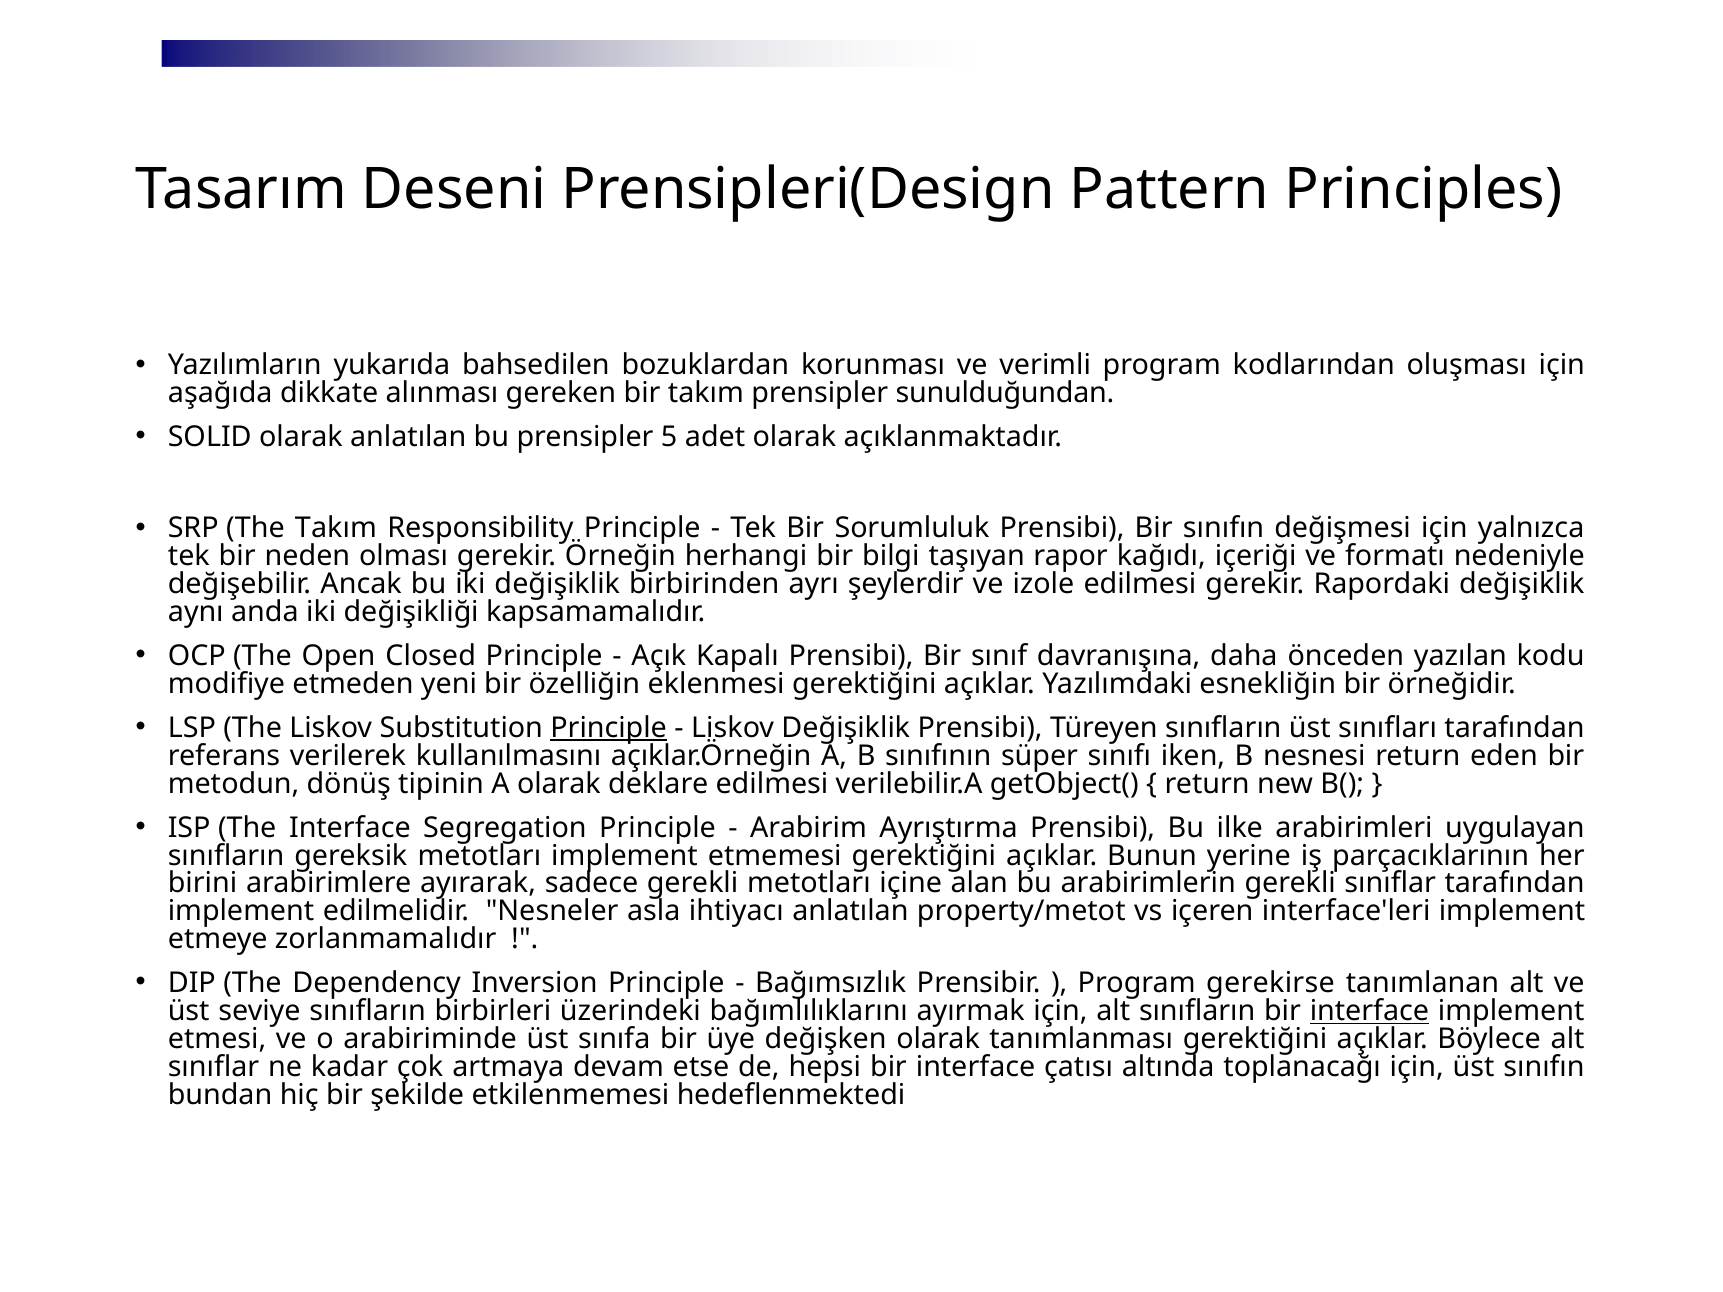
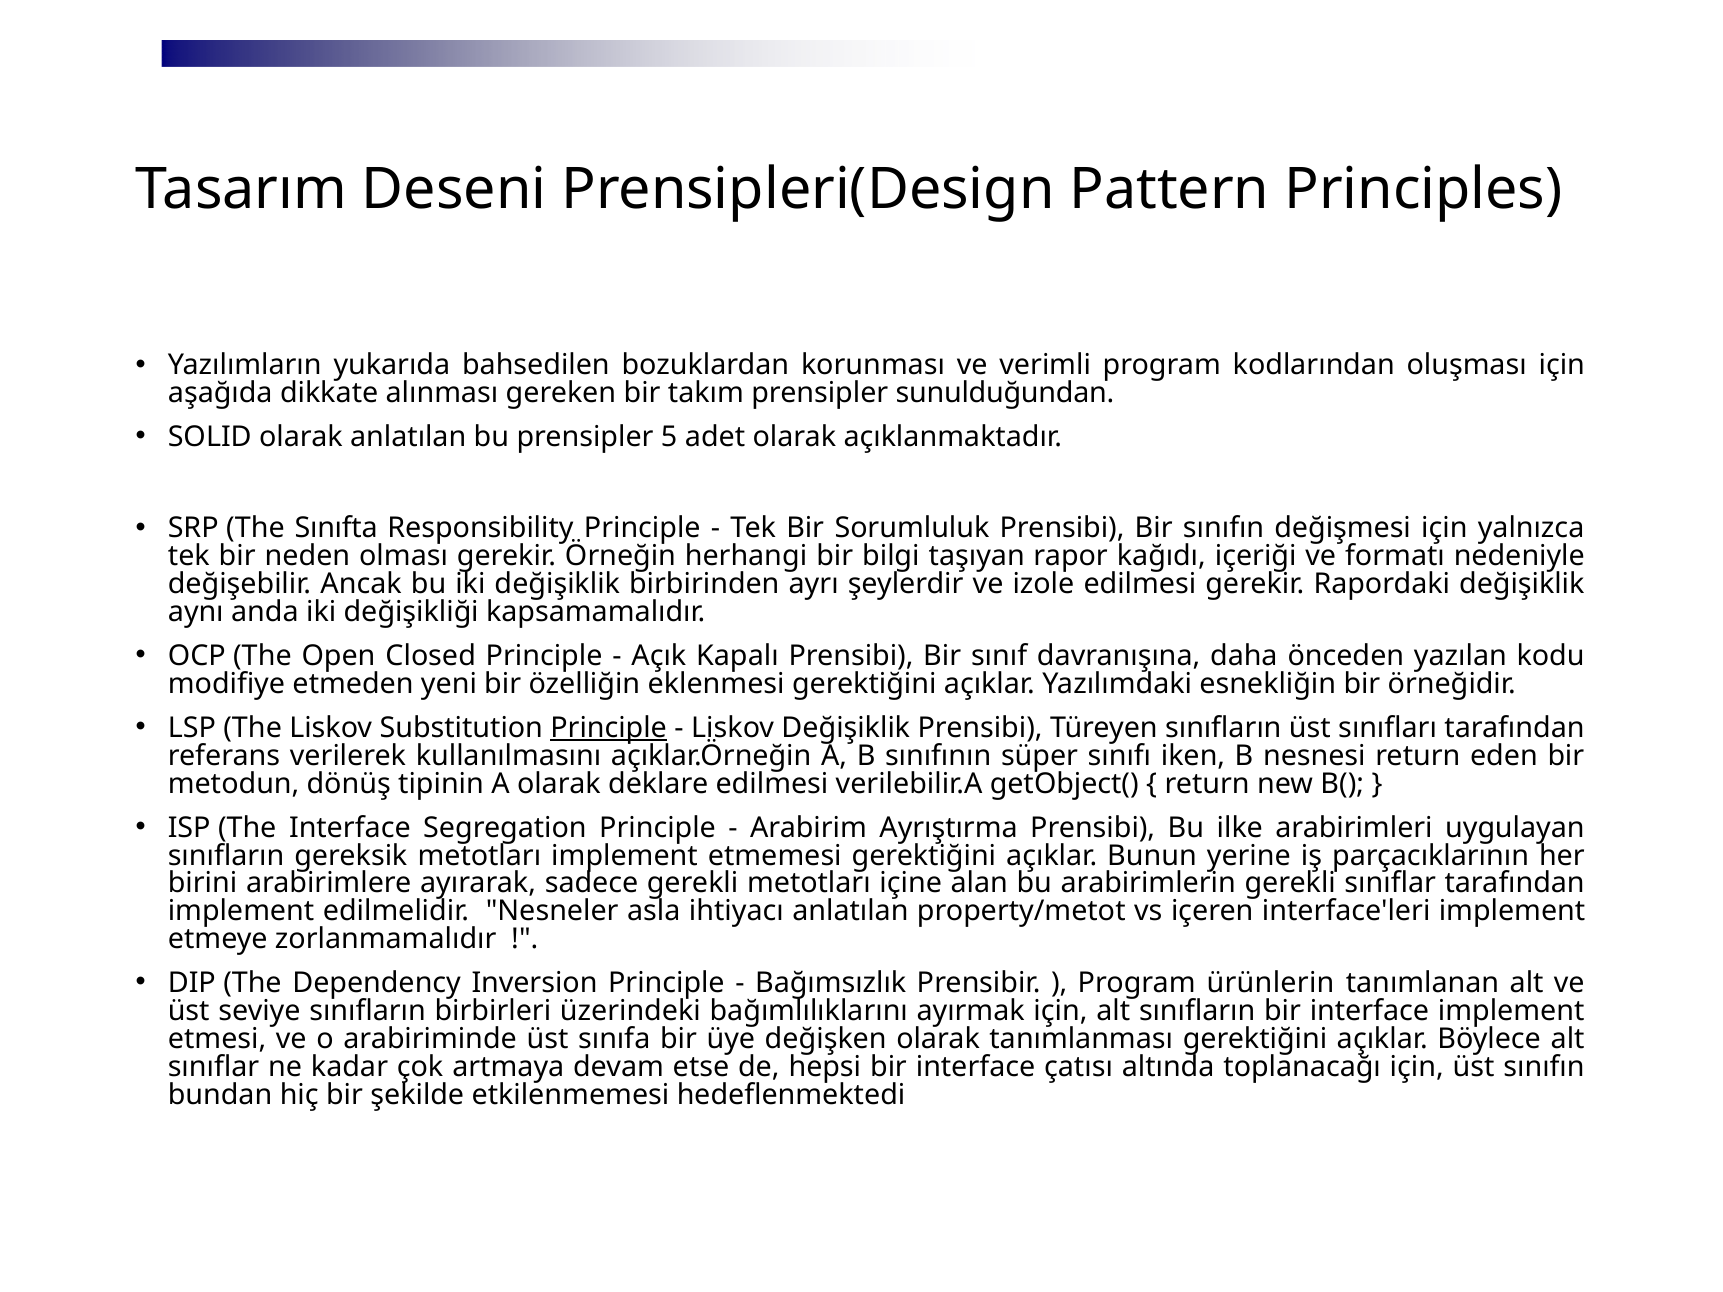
The Takım: Takım -> Sınıfta
gerekirse: gerekirse -> ürünlerin
interface at (1369, 1011) underline: present -> none
